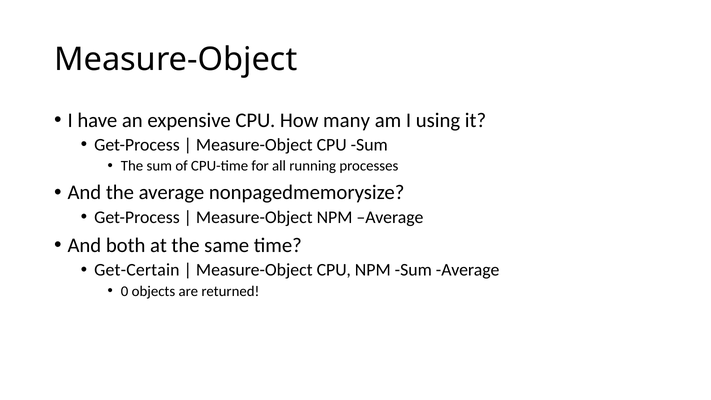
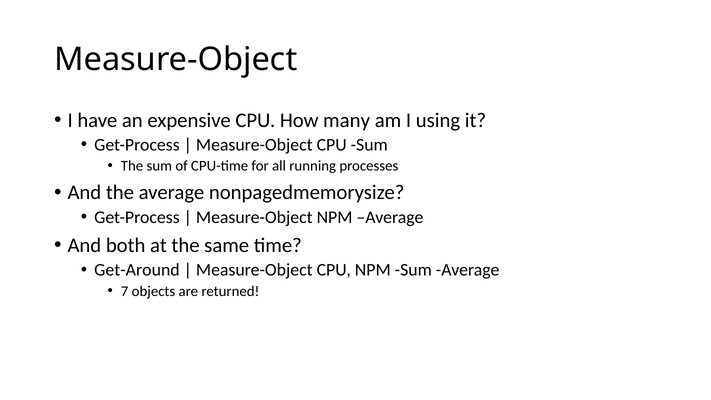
Get-Certain: Get-Certain -> Get-Around
0: 0 -> 7
